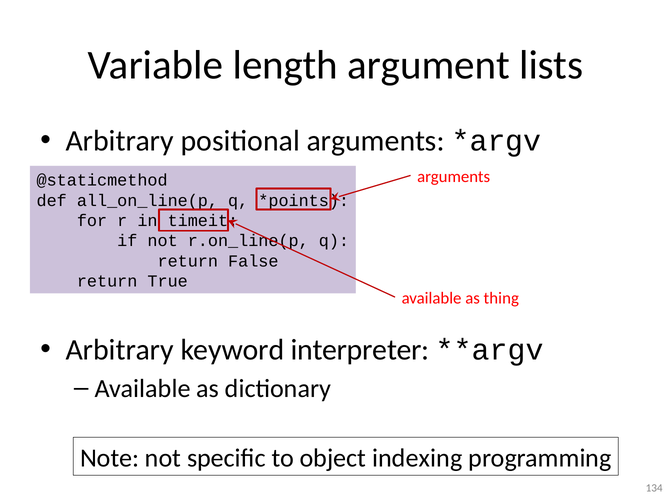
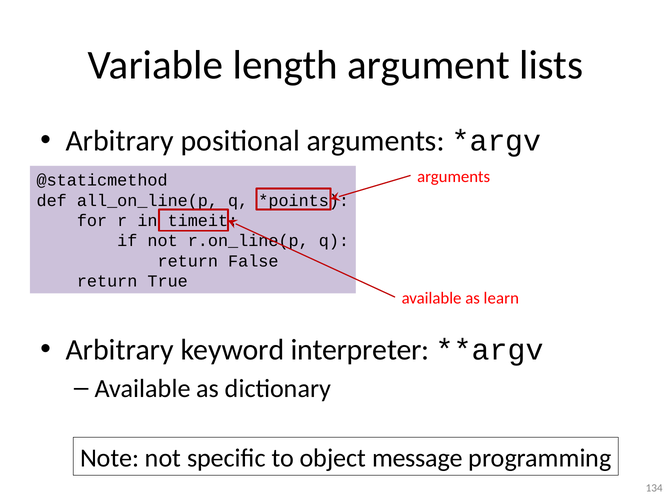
thing: thing -> learn
indexing: indexing -> message
